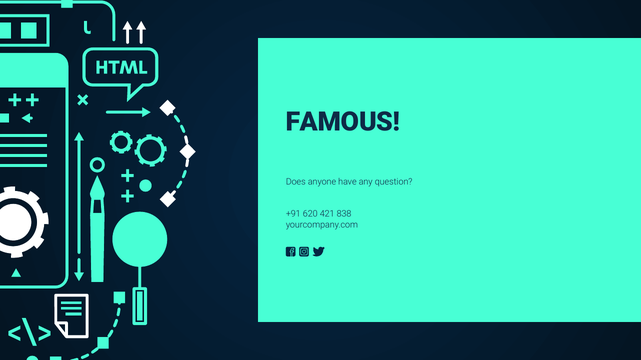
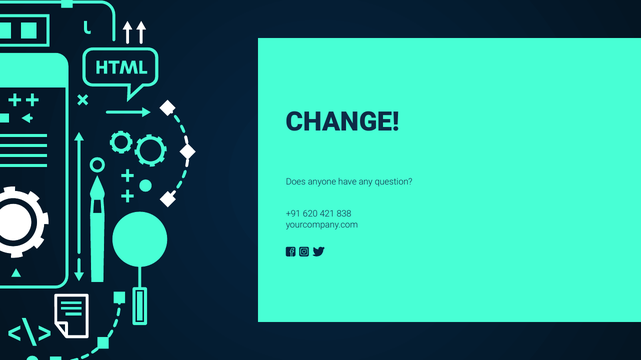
FAMOUS: FAMOUS -> CHANGE
